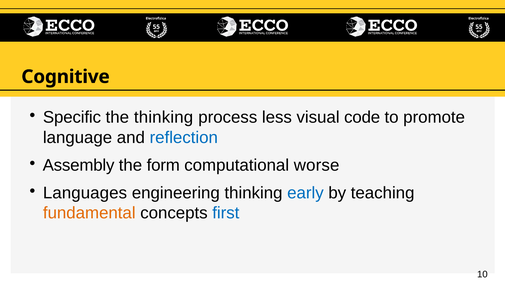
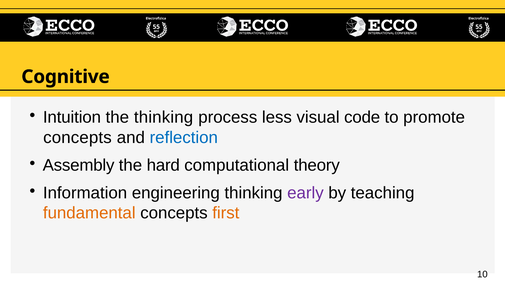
Specific: Specific -> Intuition
language at (78, 138): language -> concepts
form: form -> hard
worse: worse -> theory
Languages: Languages -> Information
early colour: blue -> purple
first colour: blue -> orange
